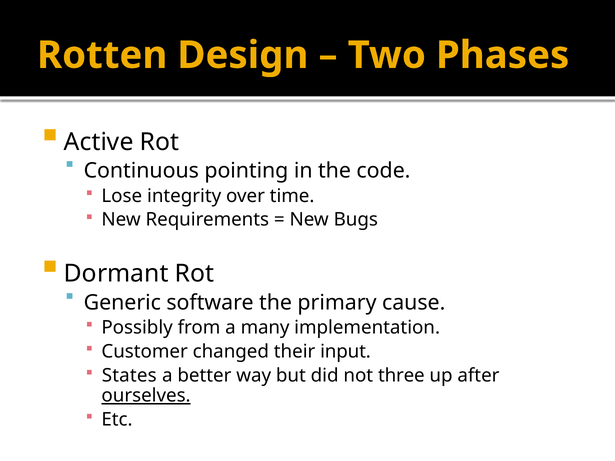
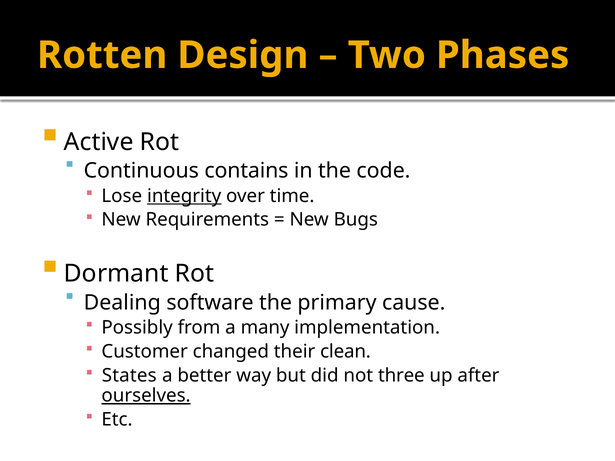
pointing: pointing -> contains
integrity underline: none -> present
Generic: Generic -> Dealing
input: input -> clean
